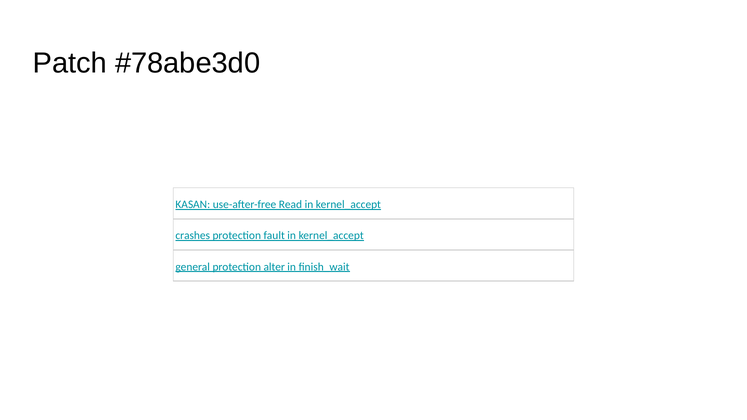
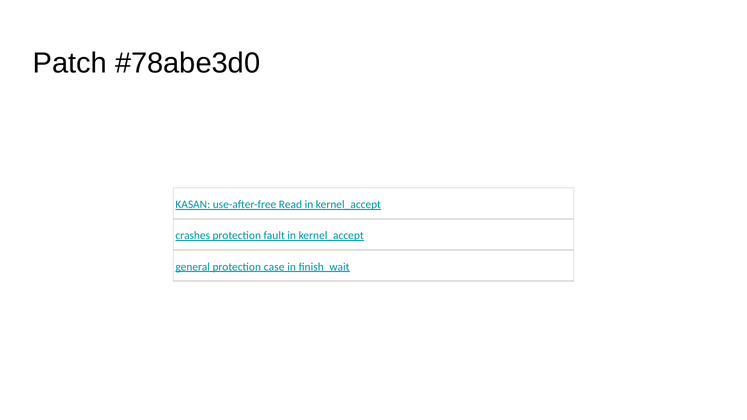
alter: alter -> case
